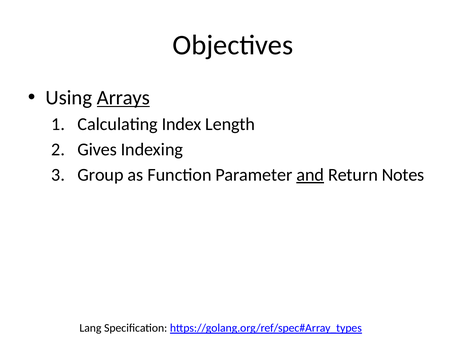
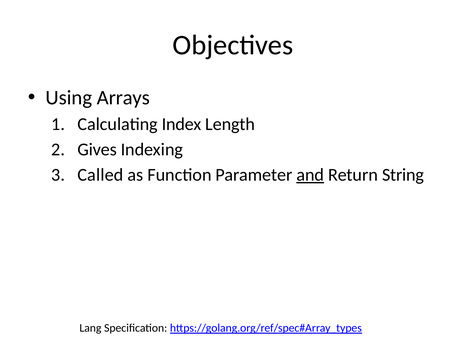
Arrays underline: present -> none
Group: Group -> Called
Notes: Notes -> String
